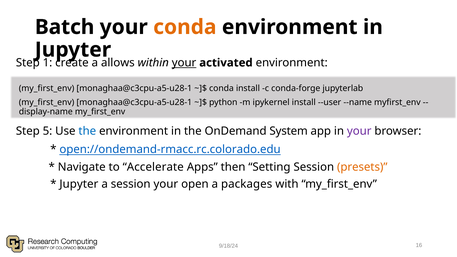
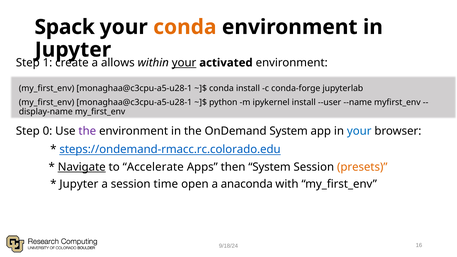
Batch: Batch -> Spack
5: 5 -> 0
the at (87, 131) colour: blue -> purple
your at (359, 131) colour: purple -> blue
open://ondemand-rmacc.rc.colorado.edu: open://ondemand-rmacc.rc.colorado.edu -> steps://ondemand-rmacc.rc.colorado.edu
Navigate underline: none -> present
then Setting: Setting -> System
session your: your -> time
packages: packages -> anaconda
